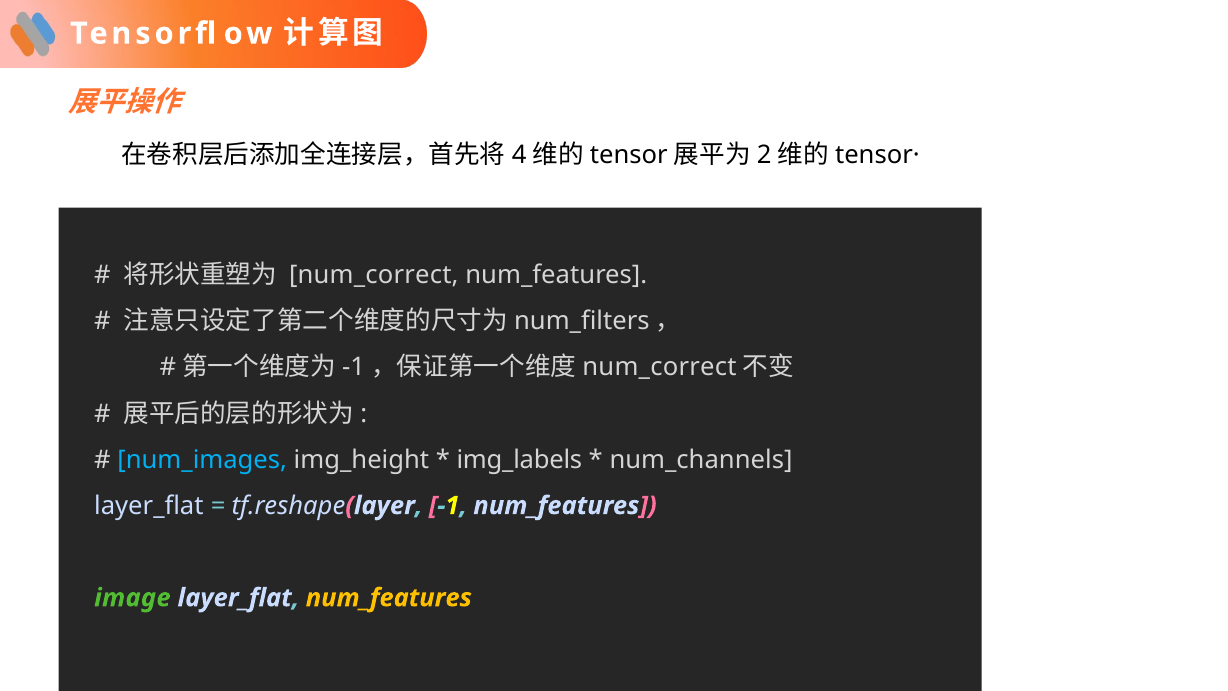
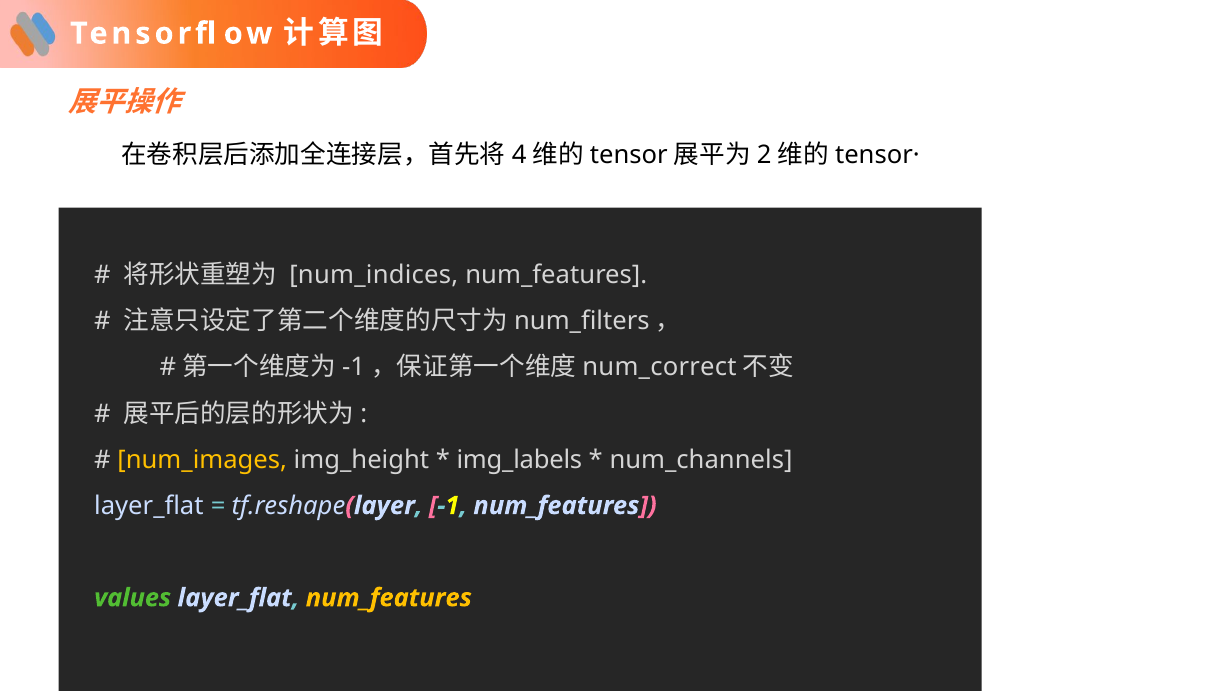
num_correct at (374, 275): num_correct -> num_indices
num_images colour: light blue -> yellow
image: image -> values
